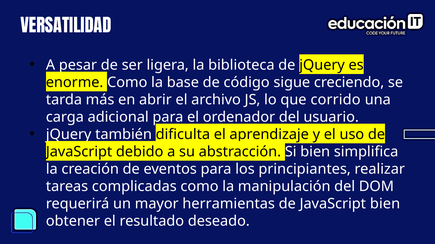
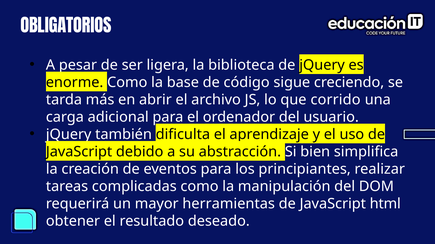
VERSATILIDAD: VERSATILIDAD -> OBLIGATORIOS
JavaScript bien: bien -> html
